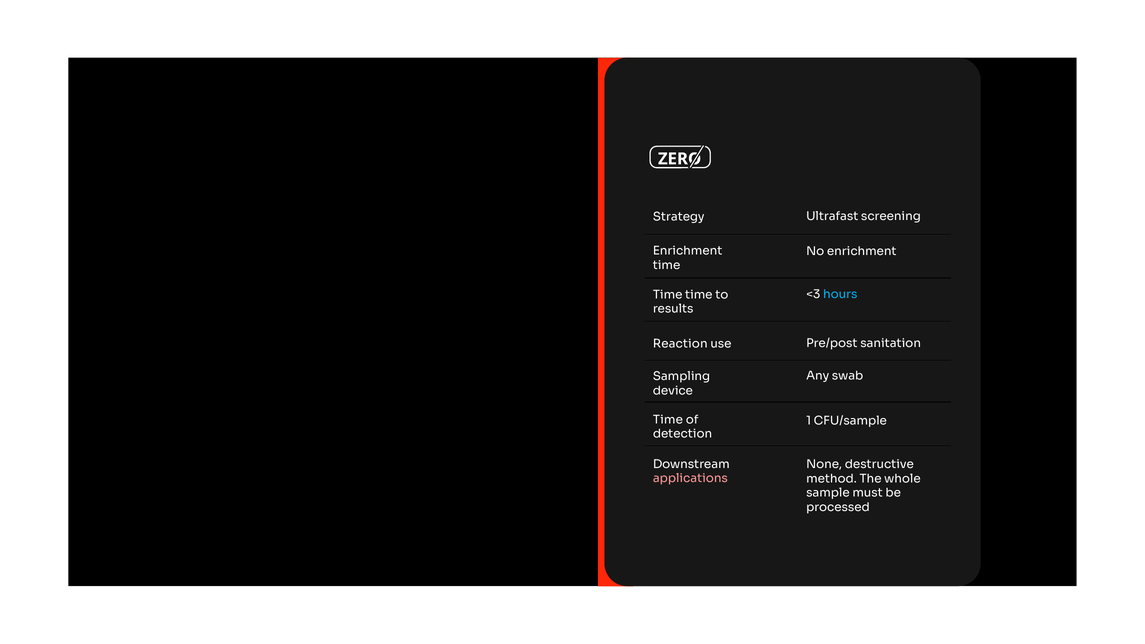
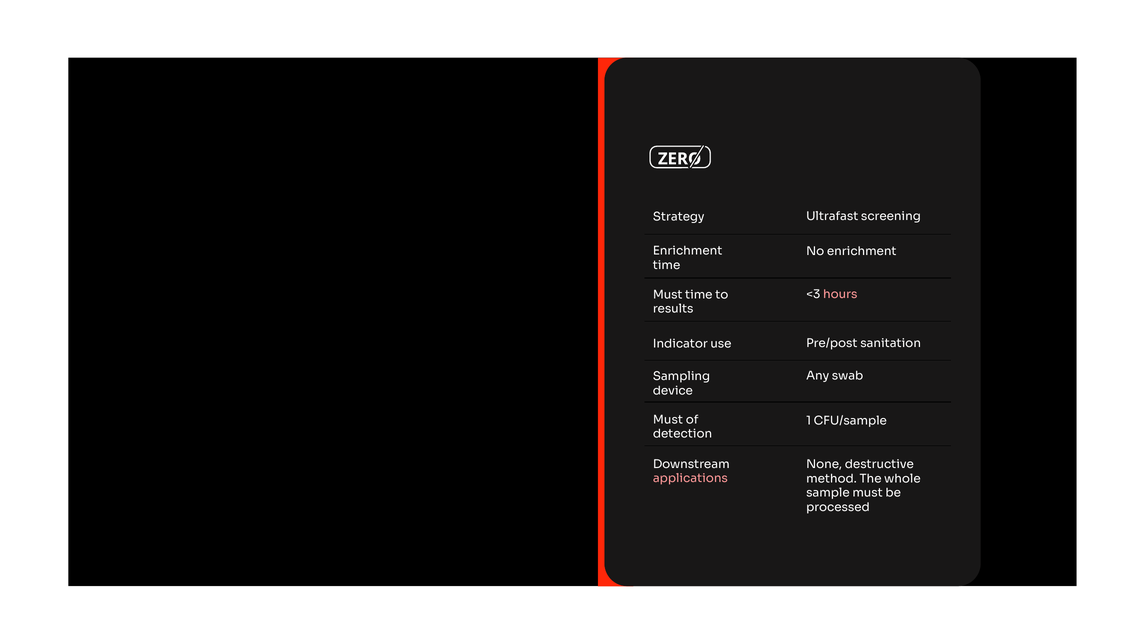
hours colour: light blue -> pink
Time at (668, 295): Time -> Must
Reaction: Reaction -> Indicator
Time at (668, 420): Time -> Must
